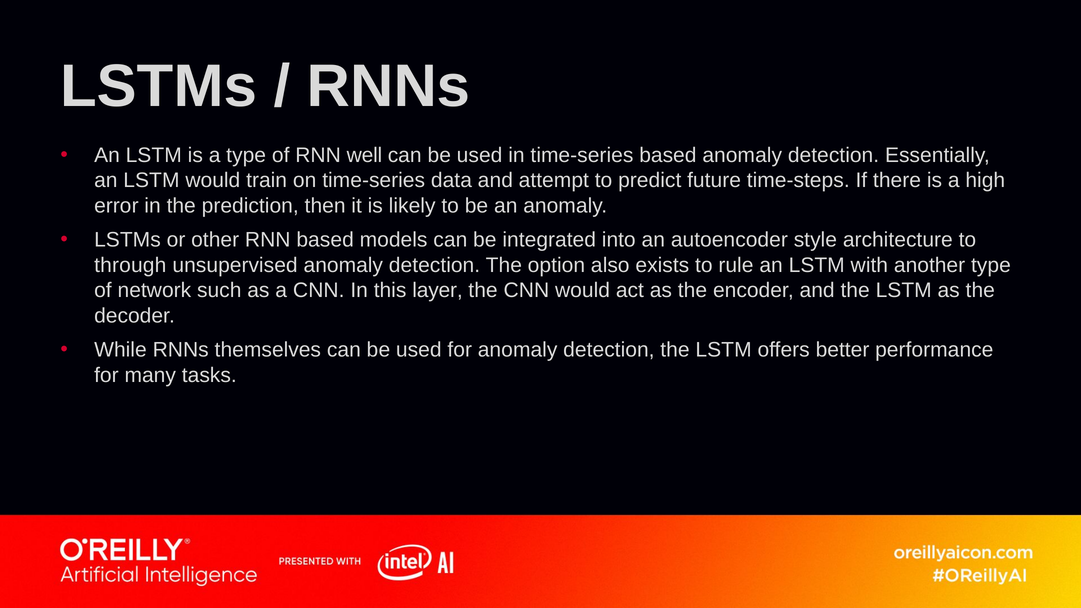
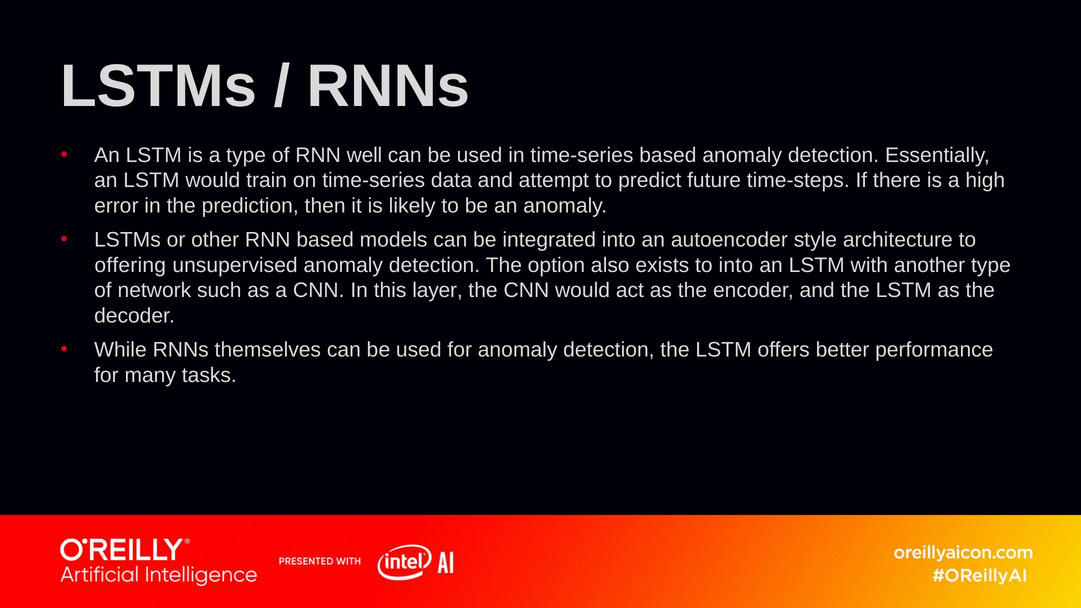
through: through -> offering
to rule: rule -> into
